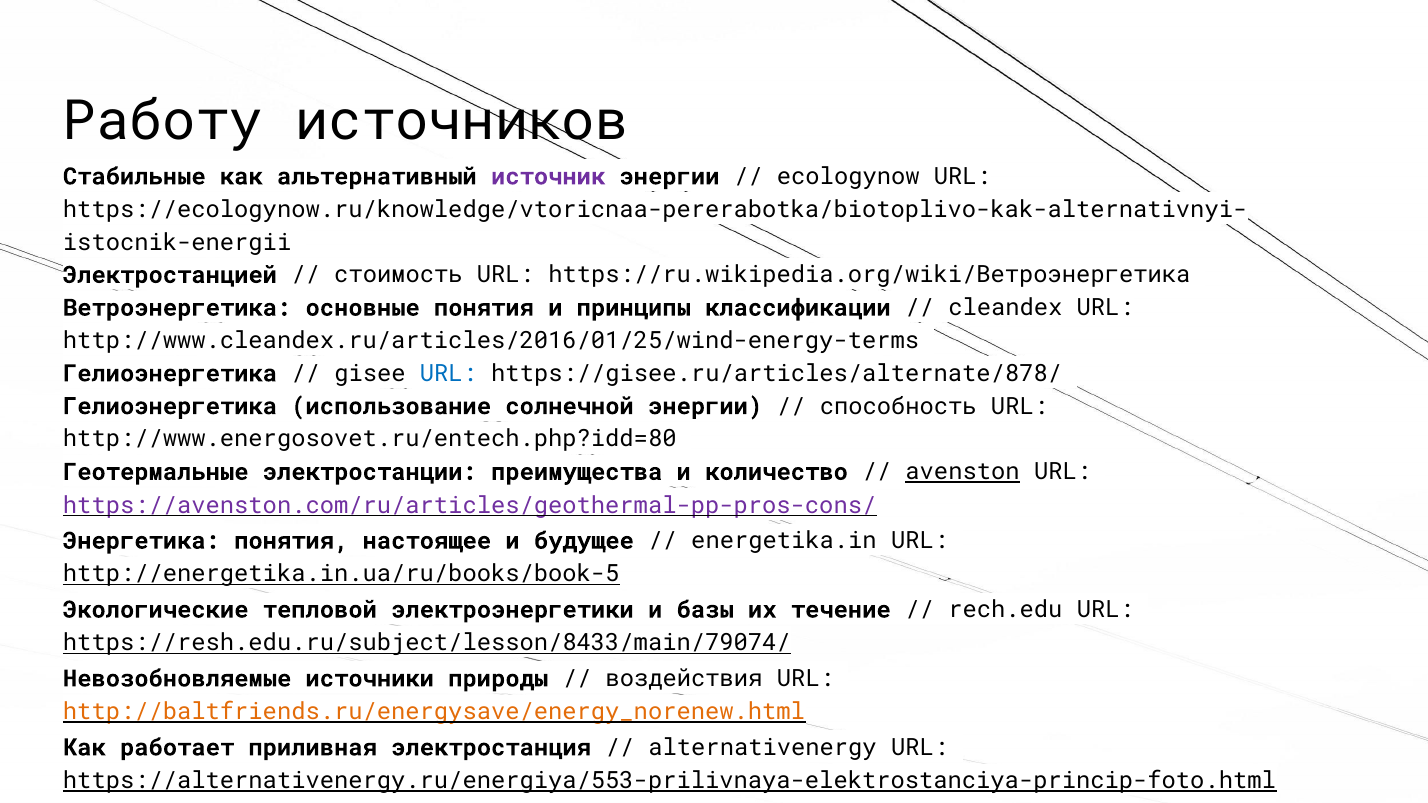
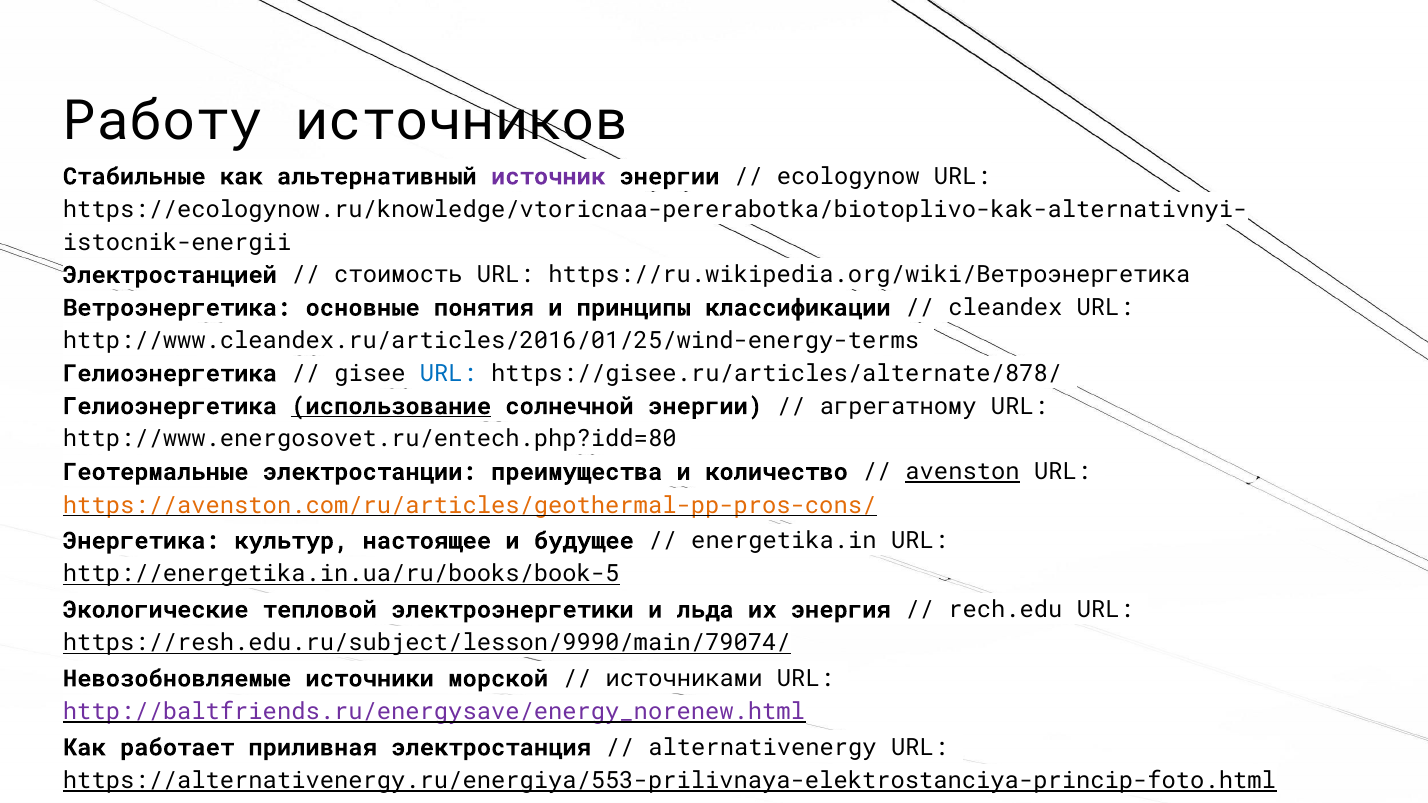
использование underline: none -> present
способность: способность -> агрегатному
https://avenston.com/ru/articles/geothermal-pp-pros-cons/ colour: purple -> orange
Энергетика понятия: понятия -> культур
базы: базы -> льда
течение: течение -> энергия
https://resh.edu.ru/subject/lesson/8433/main/79074/: https://resh.edu.ru/subject/lesson/8433/main/79074/ -> https://resh.edu.ru/subject/lesson/9990/main/79074/
природы: природы -> морской
воздействия: воздействия -> источниками
http://baltfriends.ru/energysave/energy_norenew.html colour: orange -> purple
